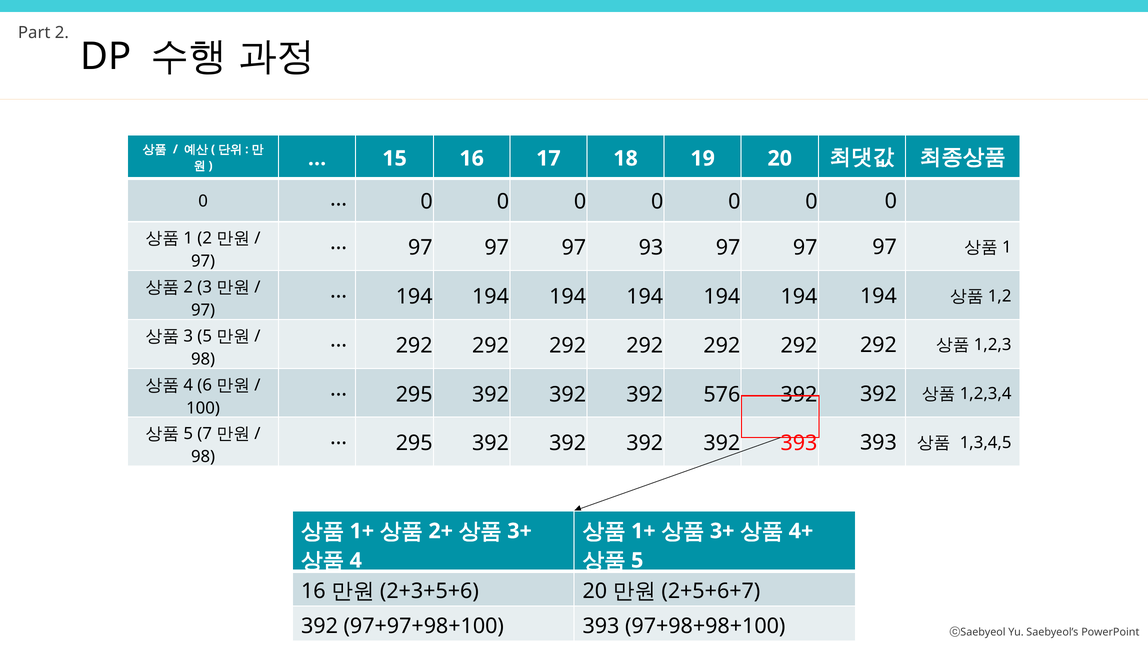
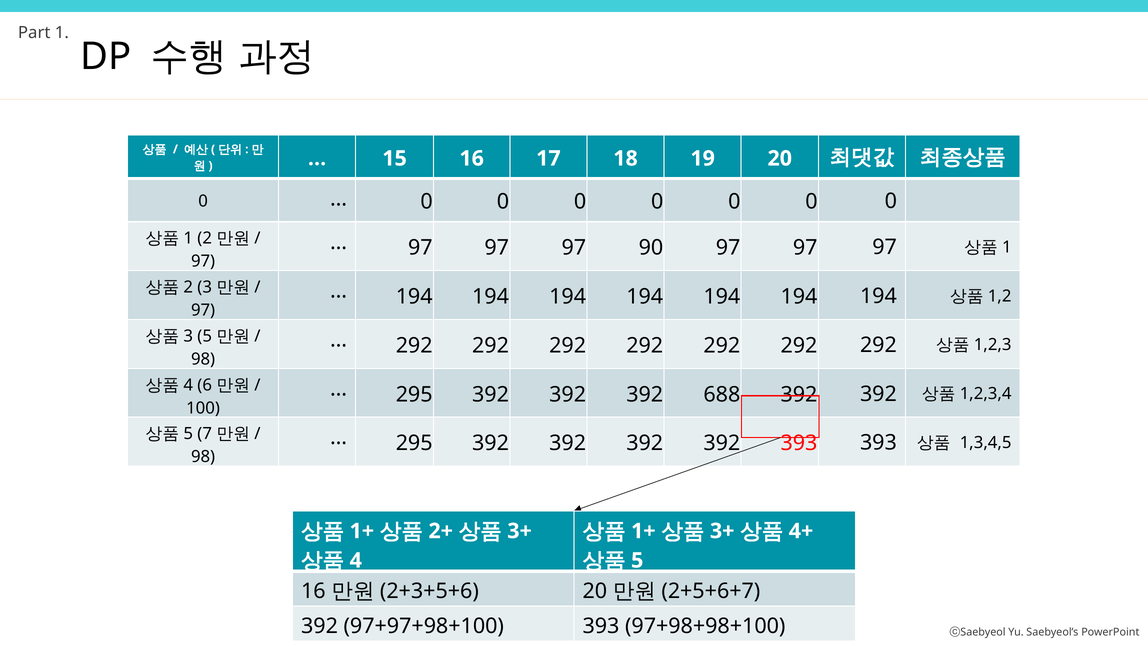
Part 2: 2 -> 1
93: 93 -> 90
576: 576 -> 688
